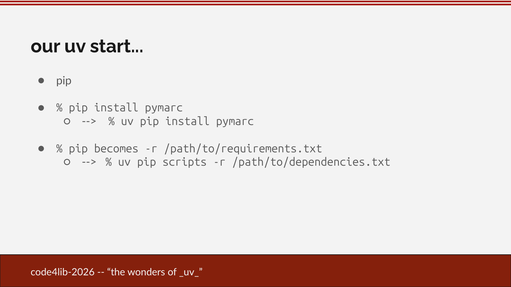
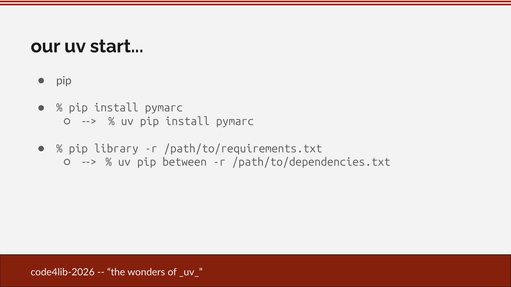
becomes: becomes -> library
scripts: scripts -> between
